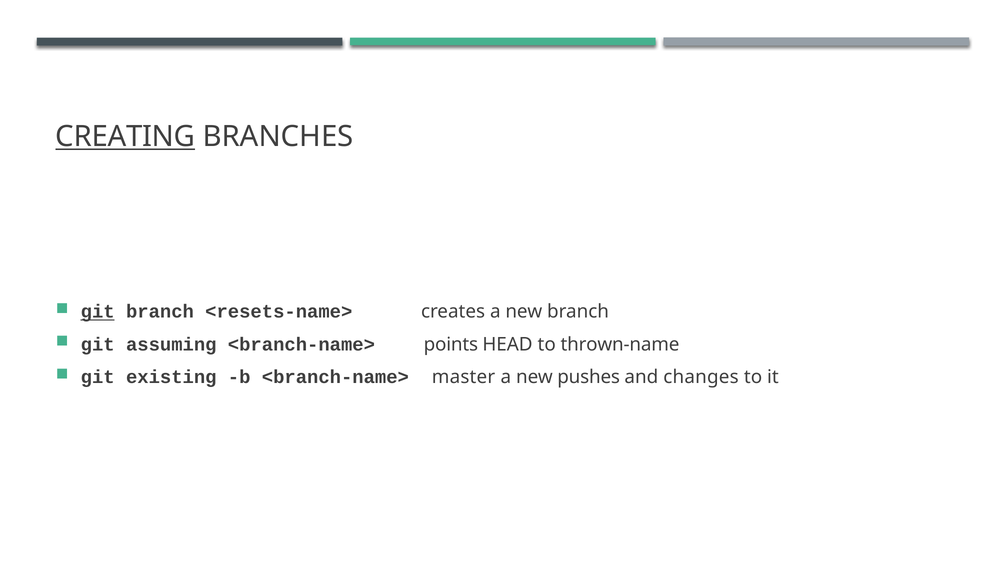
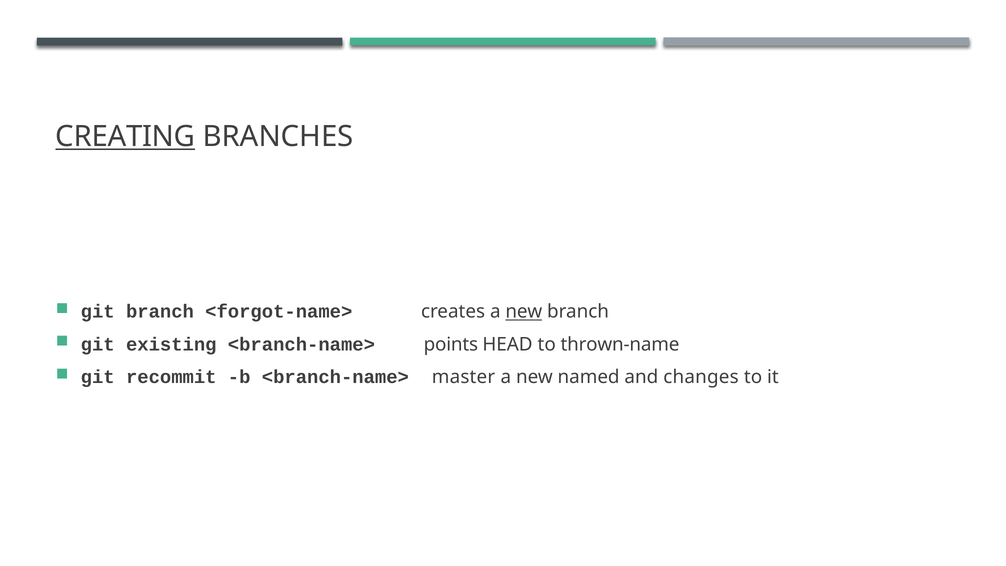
git at (98, 312) underline: present -> none
<resets-name>: <resets-name> -> <forgot-name>
new at (524, 312) underline: none -> present
assuming: assuming -> existing
existing: existing -> recommit
pushes: pushes -> named
